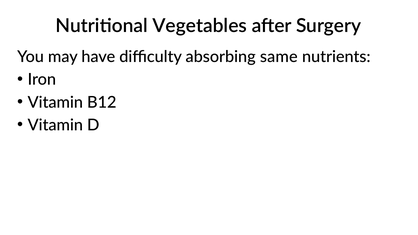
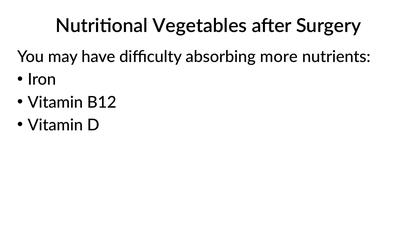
same: same -> more
